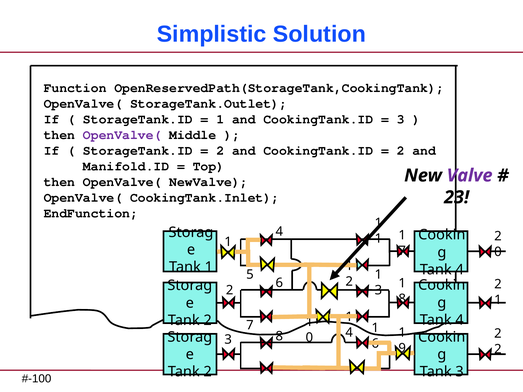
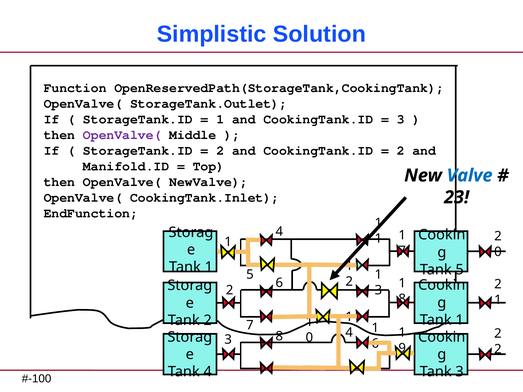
Valve colour: purple -> blue
4 at (460, 270): 4 -> 5
4 at (460, 320): 4 -> 1
2 at (208, 372): 2 -> 4
